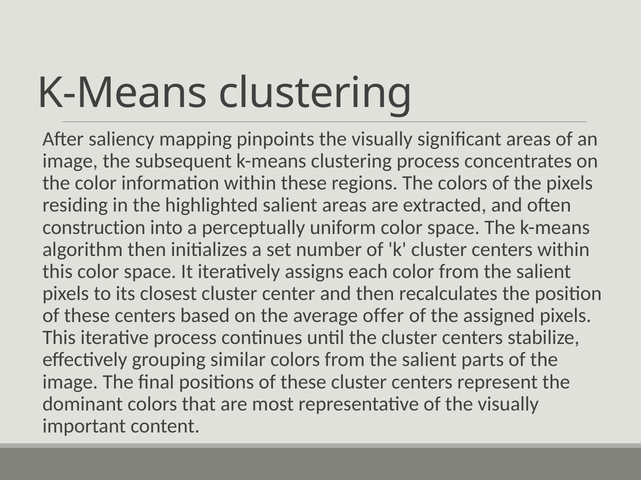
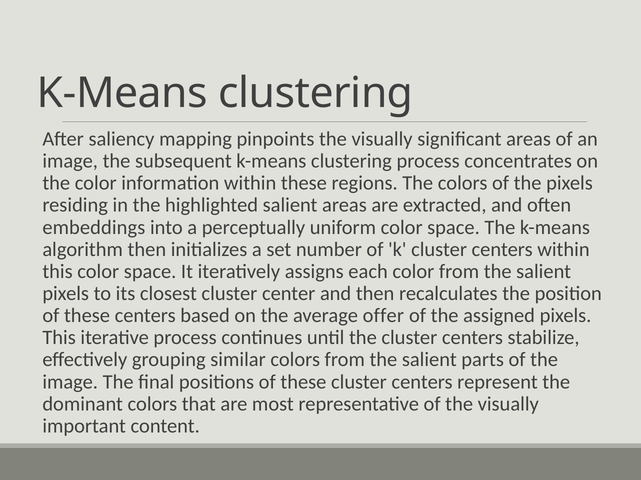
construction: construction -> embeddings
